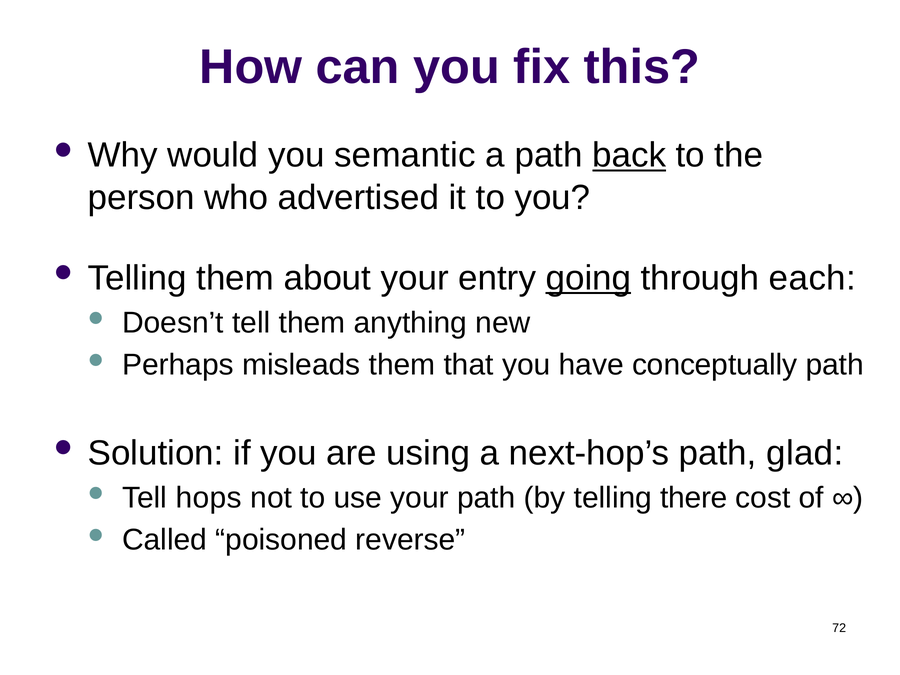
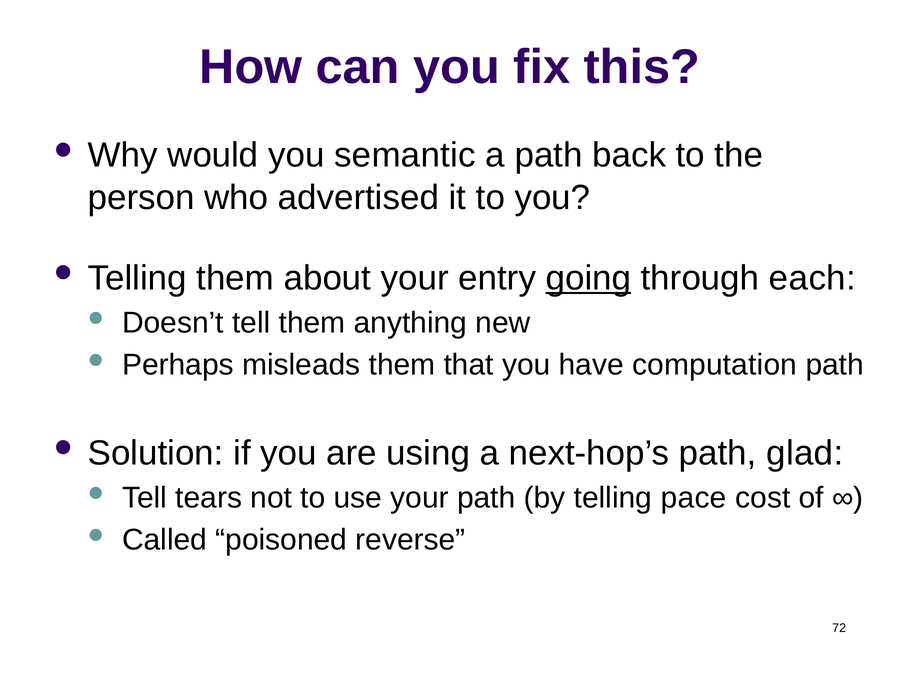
back underline: present -> none
conceptually: conceptually -> computation
hops: hops -> tears
there: there -> pace
